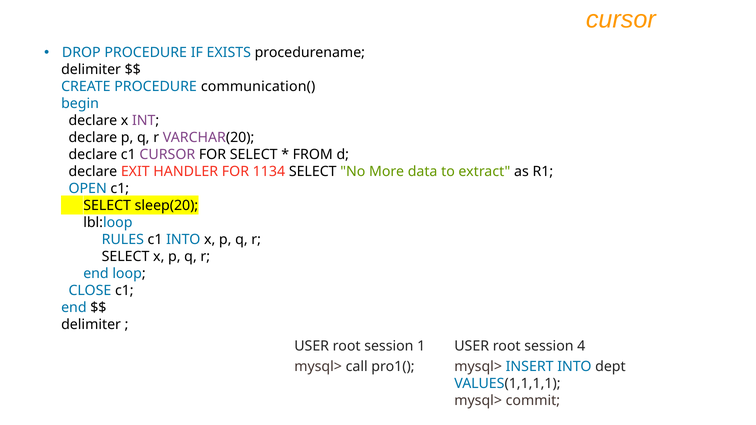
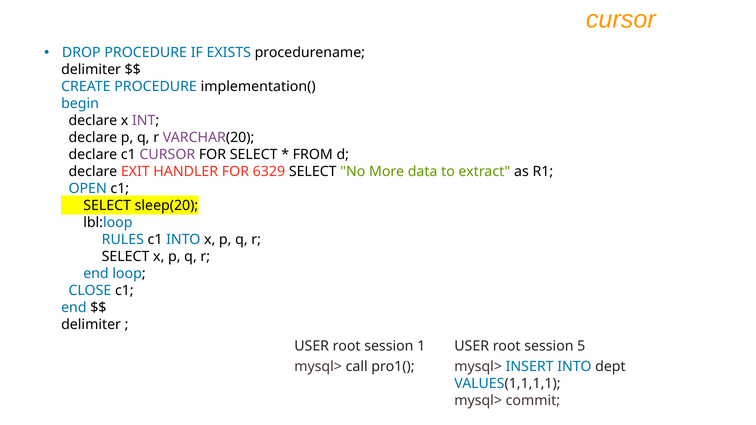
communication(: communication( -> implementation(
1134: 1134 -> 6329
4: 4 -> 5
